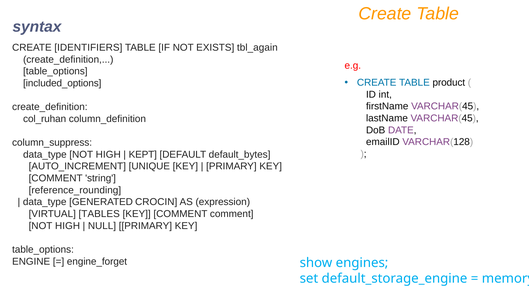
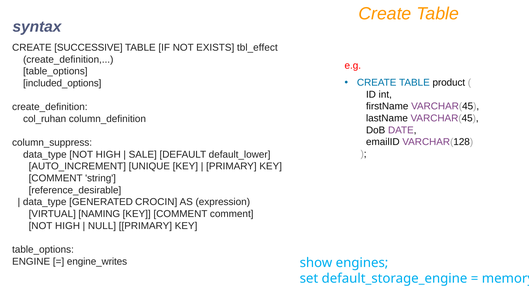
IDENTIFIERS: IDENTIFIERS -> SUCCESSIVE
tbl_again: tbl_again -> tbl_effect
KEPT: KEPT -> SALE
default_bytes: default_bytes -> default_lower
reference_rounding: reference_rounding -> reference_desirable
TABLES: TABLES -> NAMING
engine_forget: engine_forget -> engine_writes
